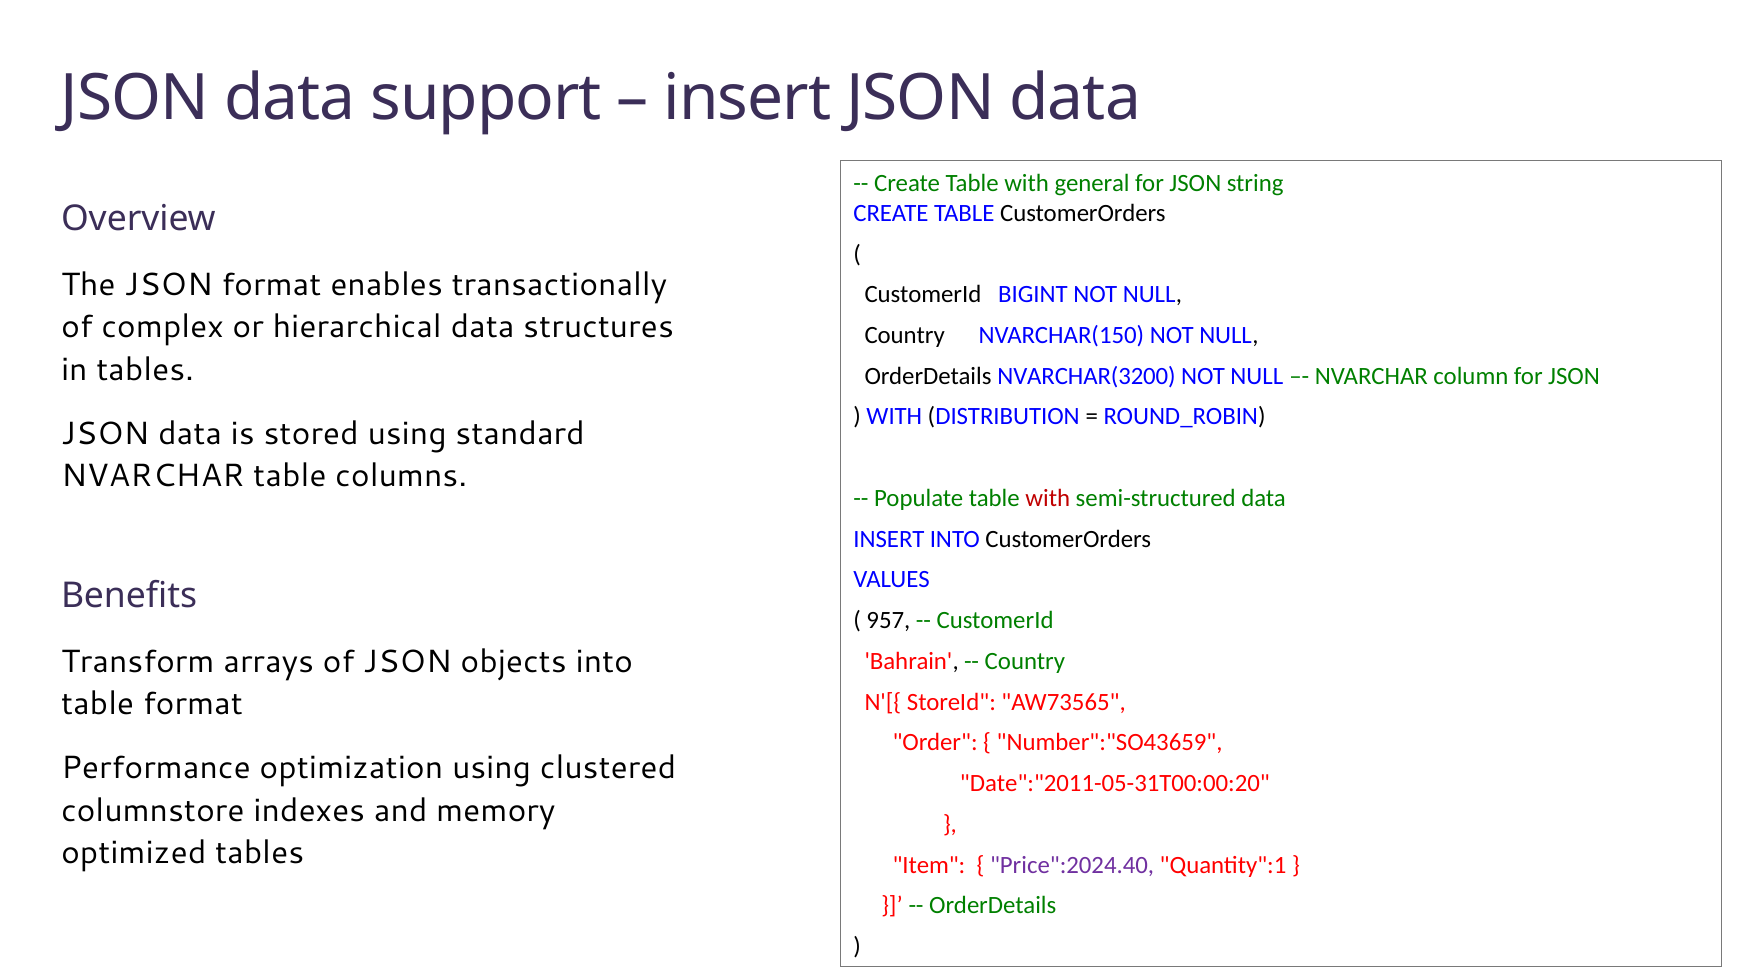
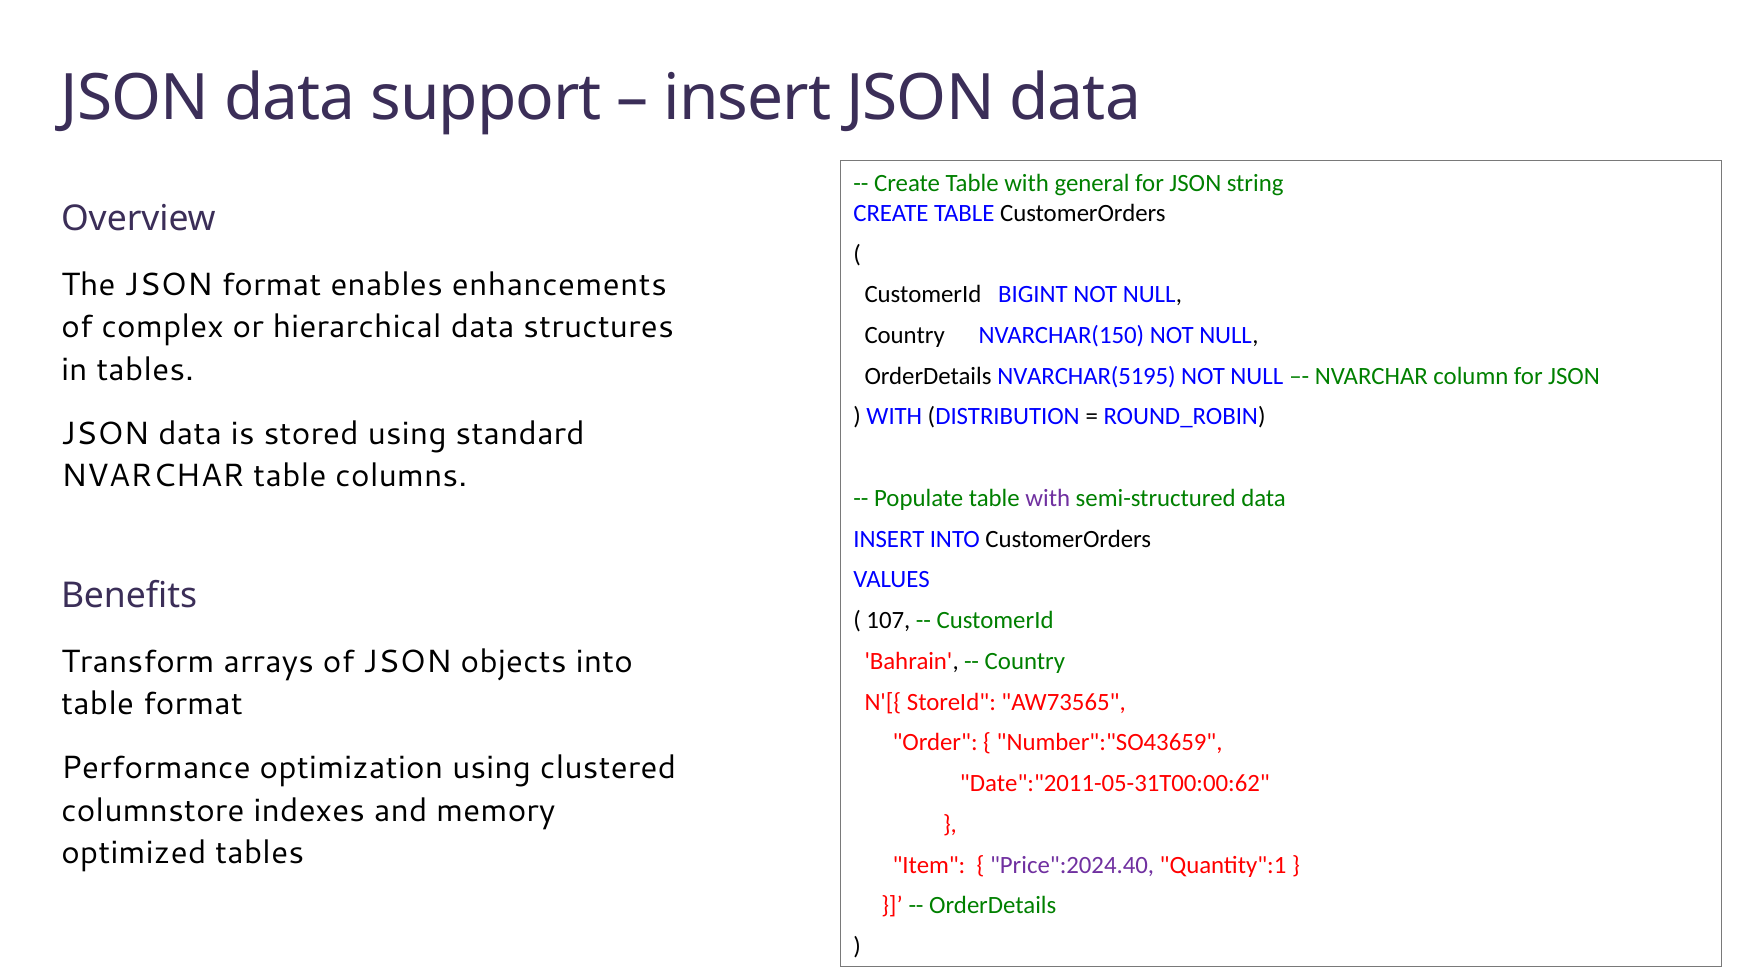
transactionally: transactionally -> enhancements
NVARCHAR(3200: NVARCHAR(3200 -> NVARCHAR(5195
with at (1048, 498) colour: red -> purple
957: 957 -> 107
Date":"2011-05-31T00:00:20: Date":"2011-05-31T00:00:20 -> Date":"2011-05-31T00:00:62
